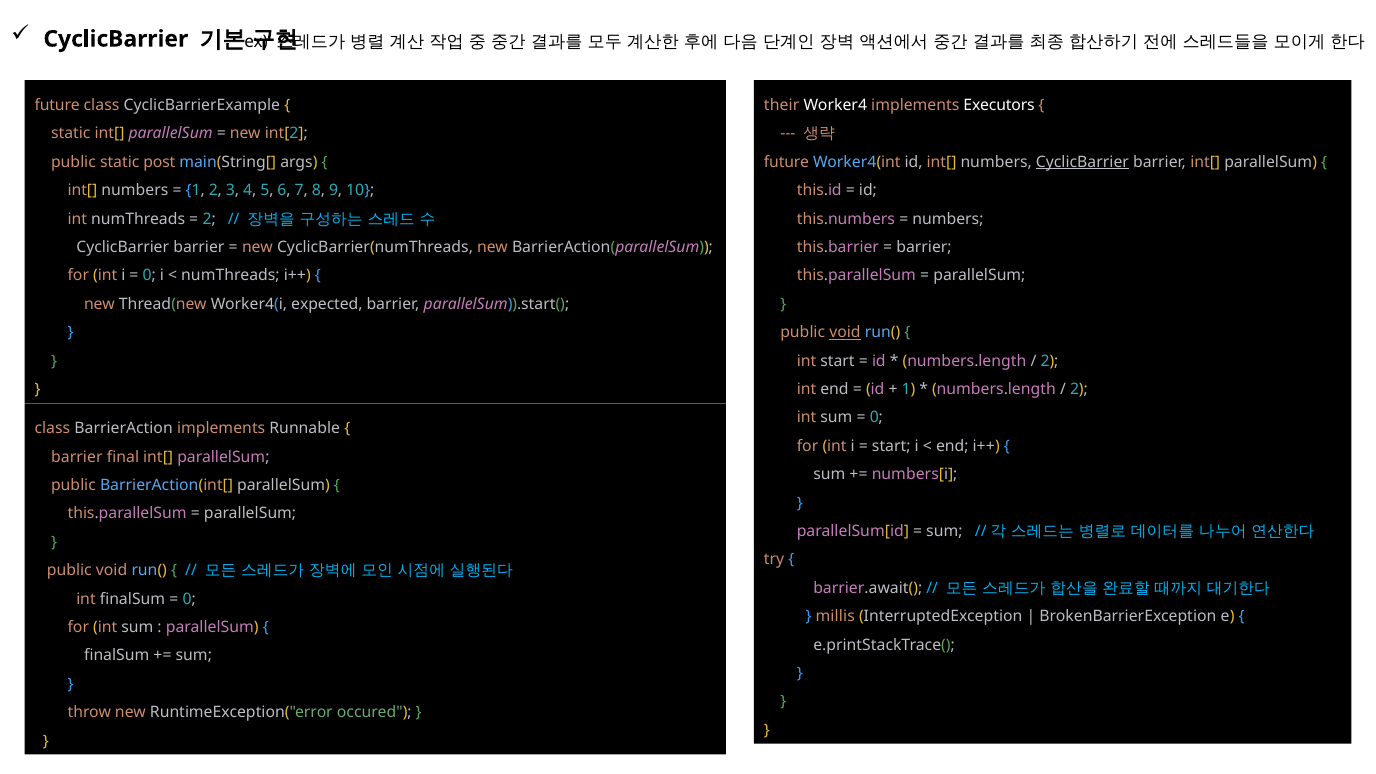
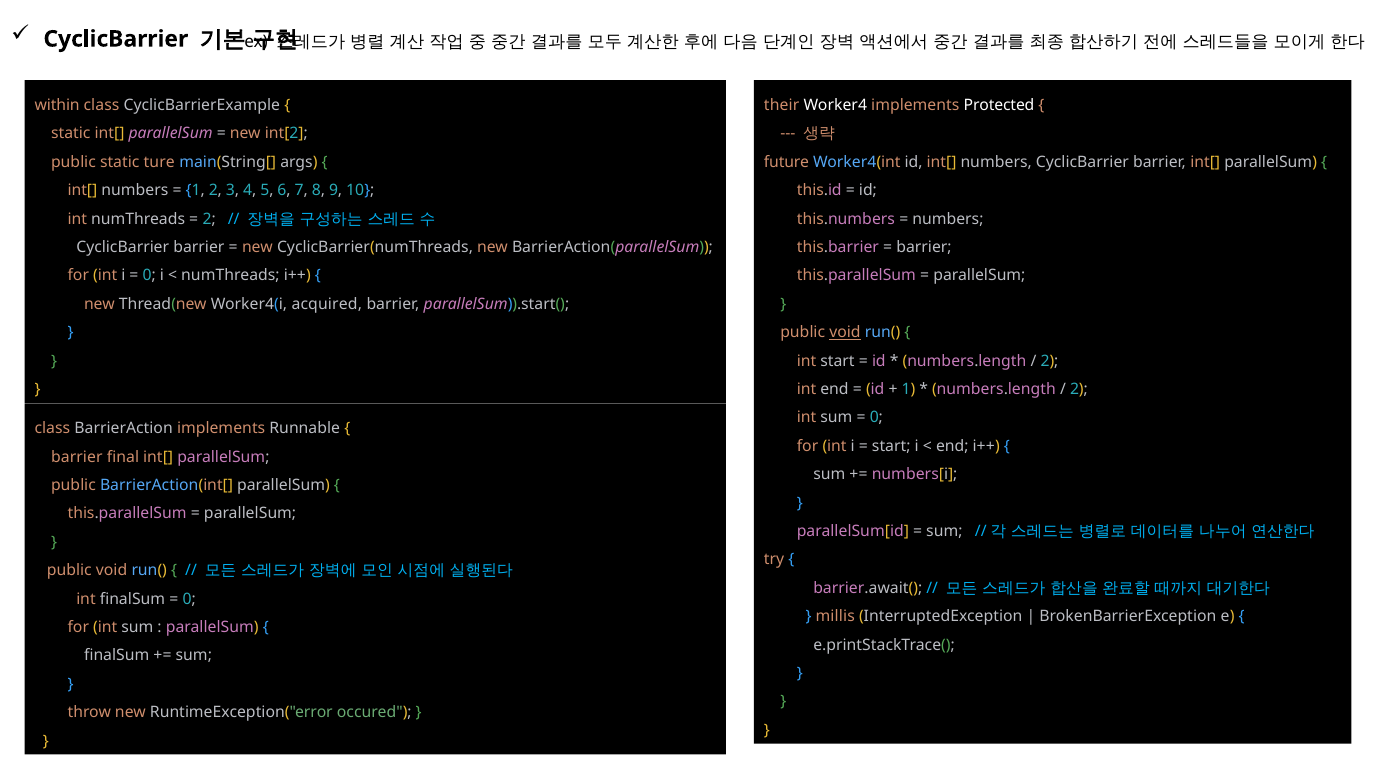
future at (57, 105): future -> within
Executors: Executors -> Protected
post: post -> ture
CyclicBarrier at (1082, 162) underline: present -> none
expected: expected -> acquired
